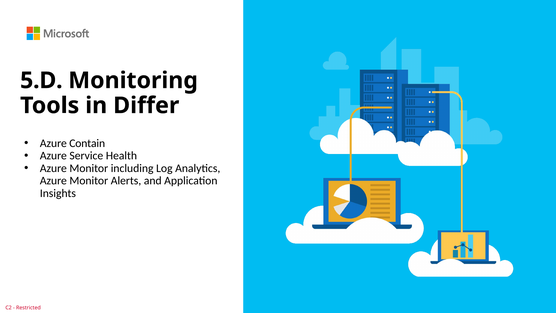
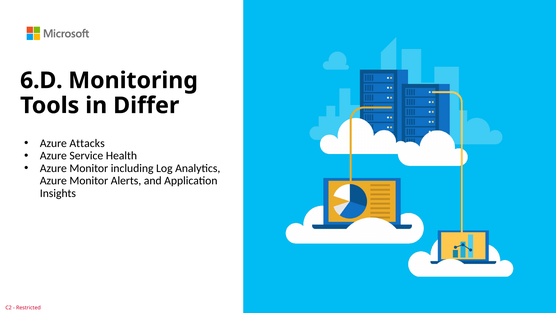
5.D: 5.D -> 6.D
Contain: Contain -> Attacks
